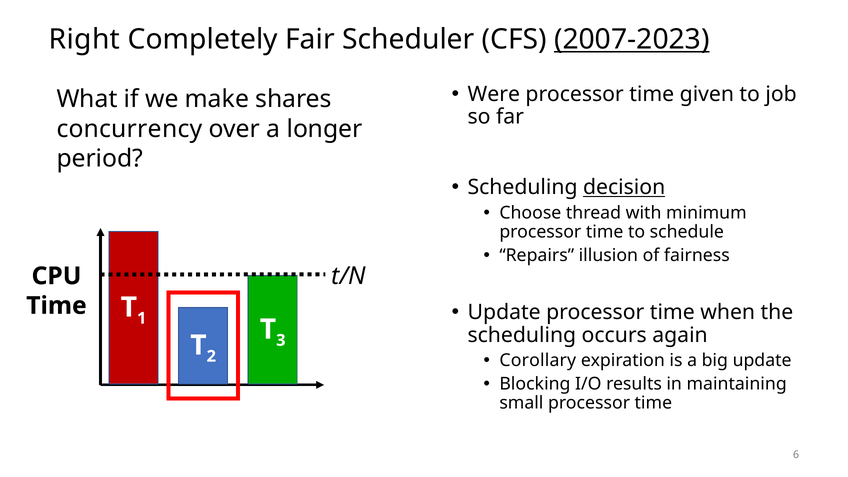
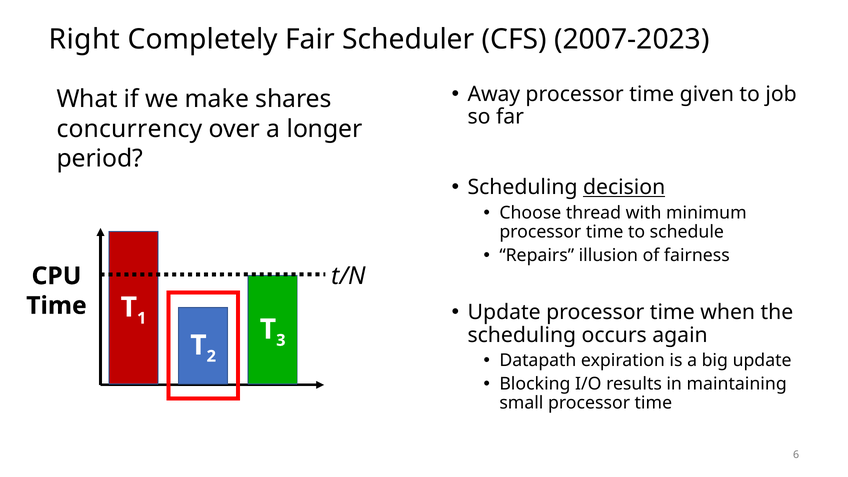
2007-2023 underline: present -> none
Were: Were -> Away
Corollary: Corollary -> Datapath
